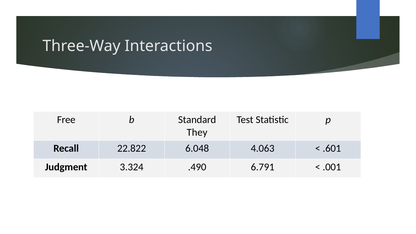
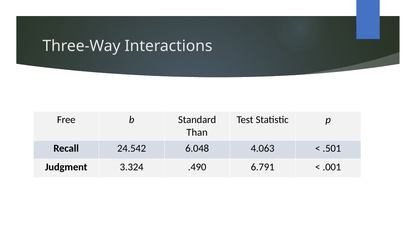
They: They -> Than
22.822: 22.822 -> 24.542
.601: .601 -> .501
